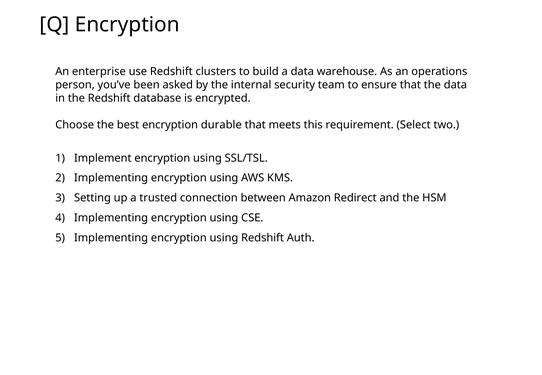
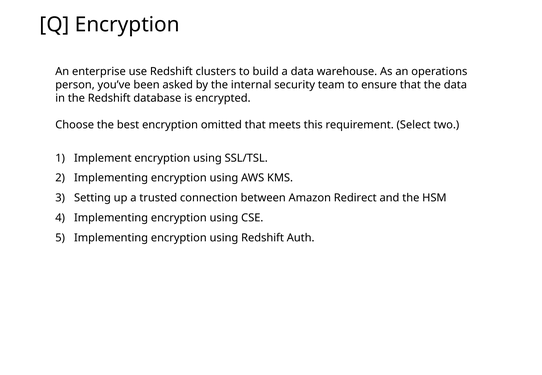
durable: durable -> omitted
